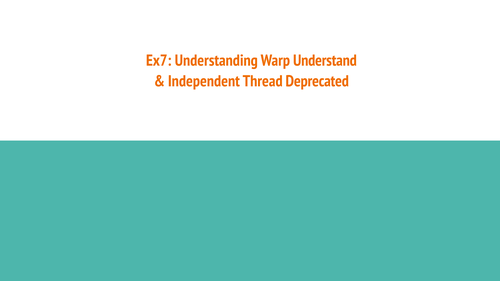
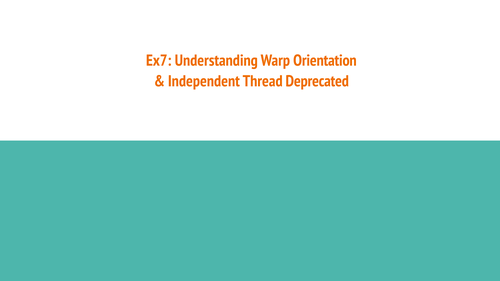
Understand: Understand -> Orientation
